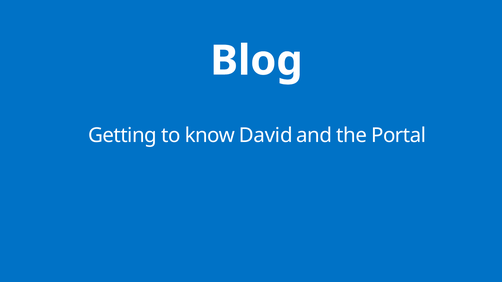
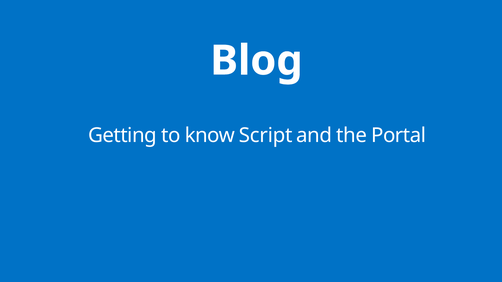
David: David -> Script
